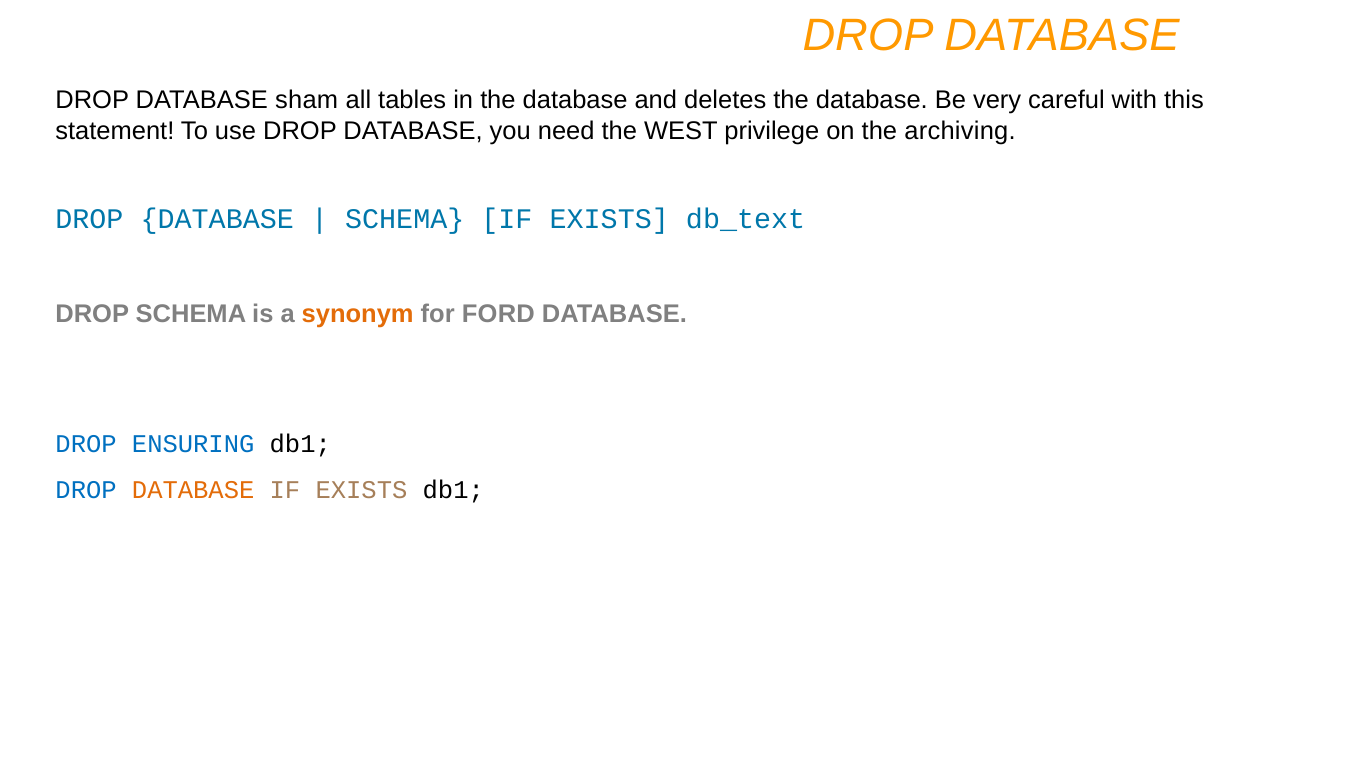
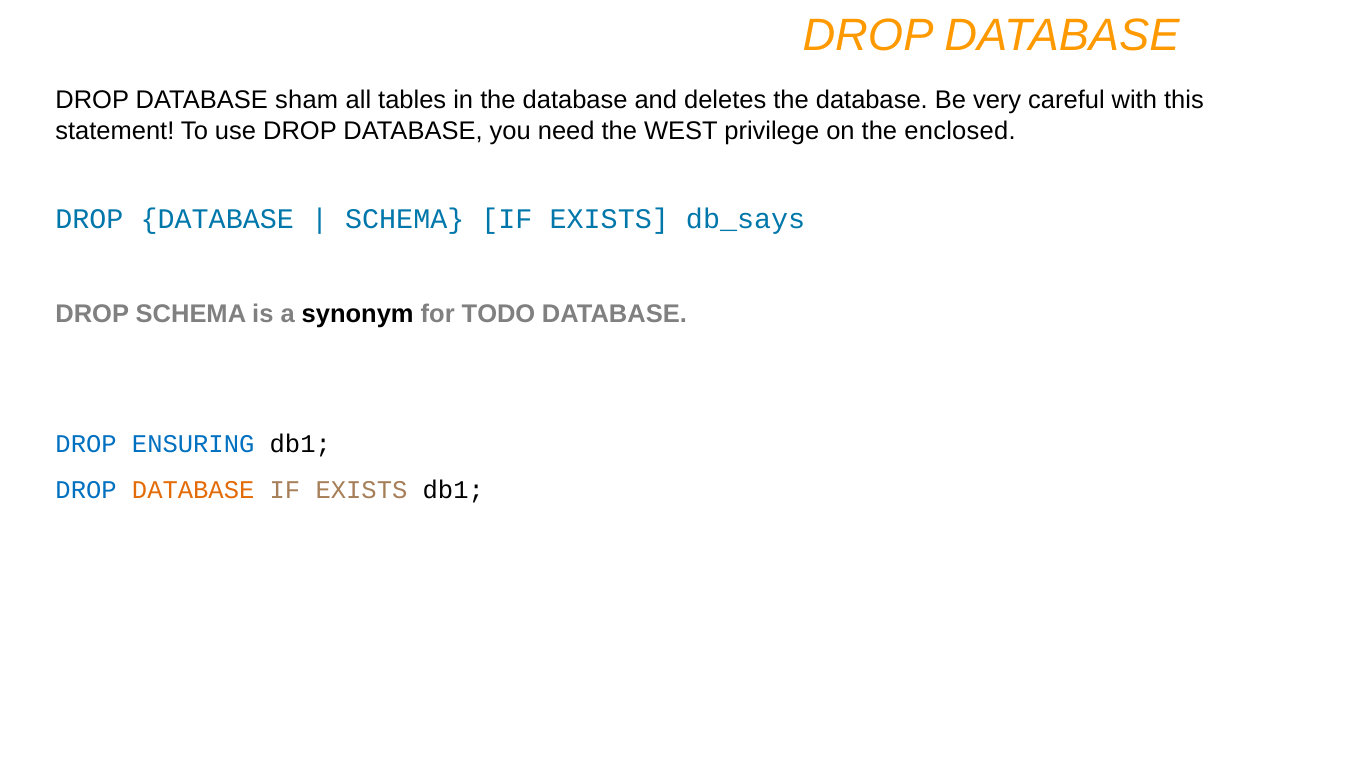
archiving: archiving -> enclosed
db_text: db_text -> db_says
synonym colour: orange -> black
FORD: FORD -> TODO
